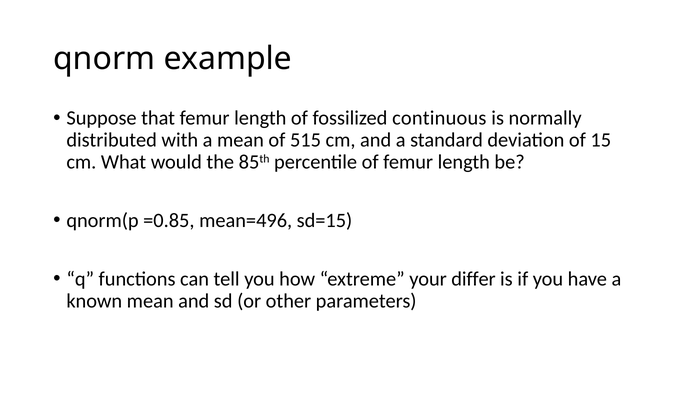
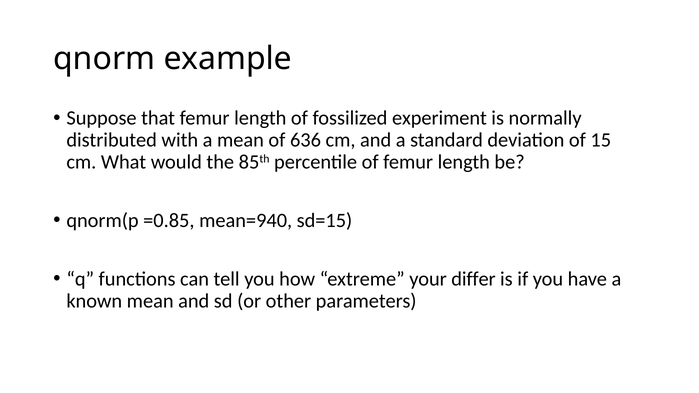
continuous: continuous -> experiment
515: 515 -> 636
mean=496: mean=496 -> mean=940
